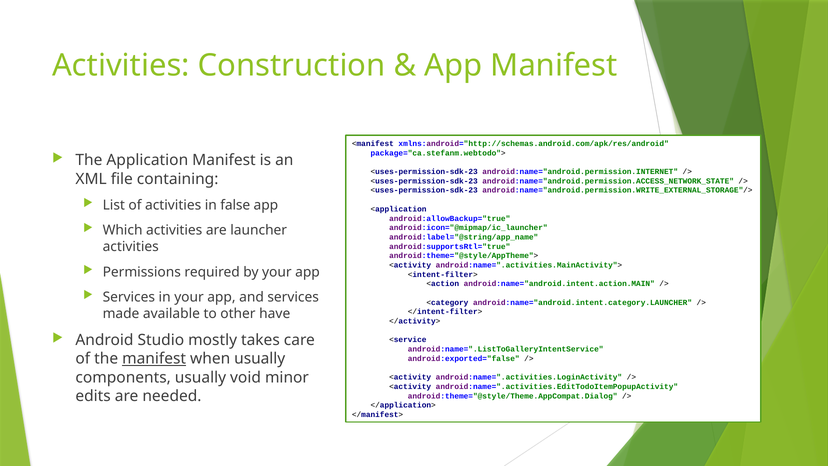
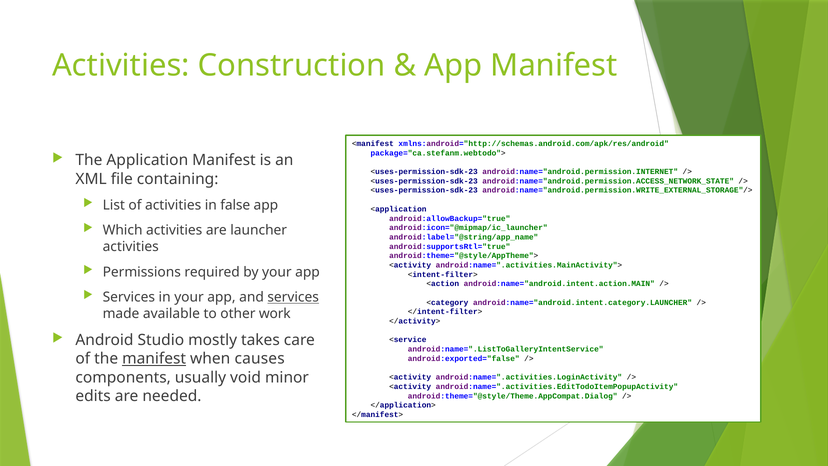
services at (293, 297) underline: none -> present
have: have -> work
when usually: usually -> causes
